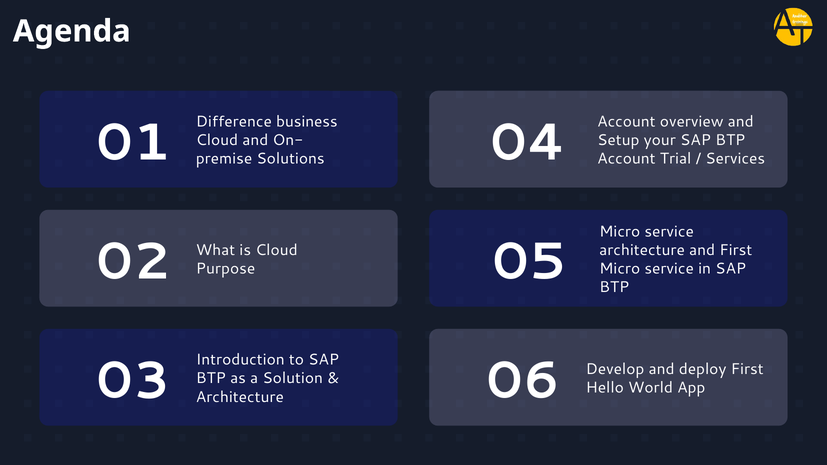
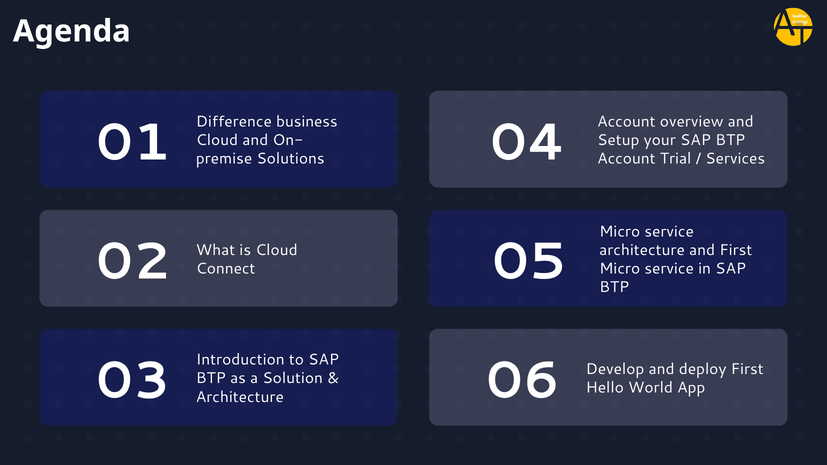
Purpose: Purpose -> Connect
